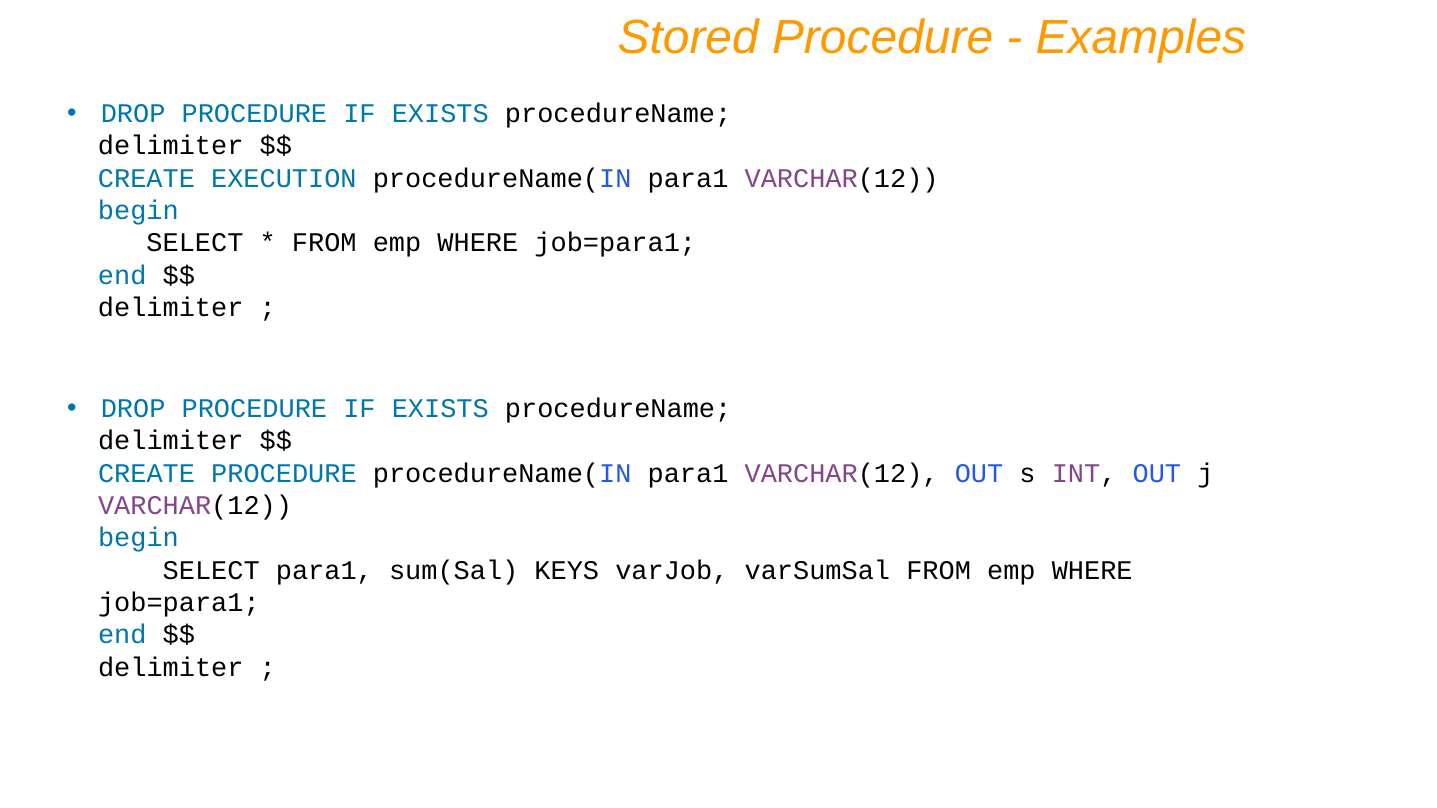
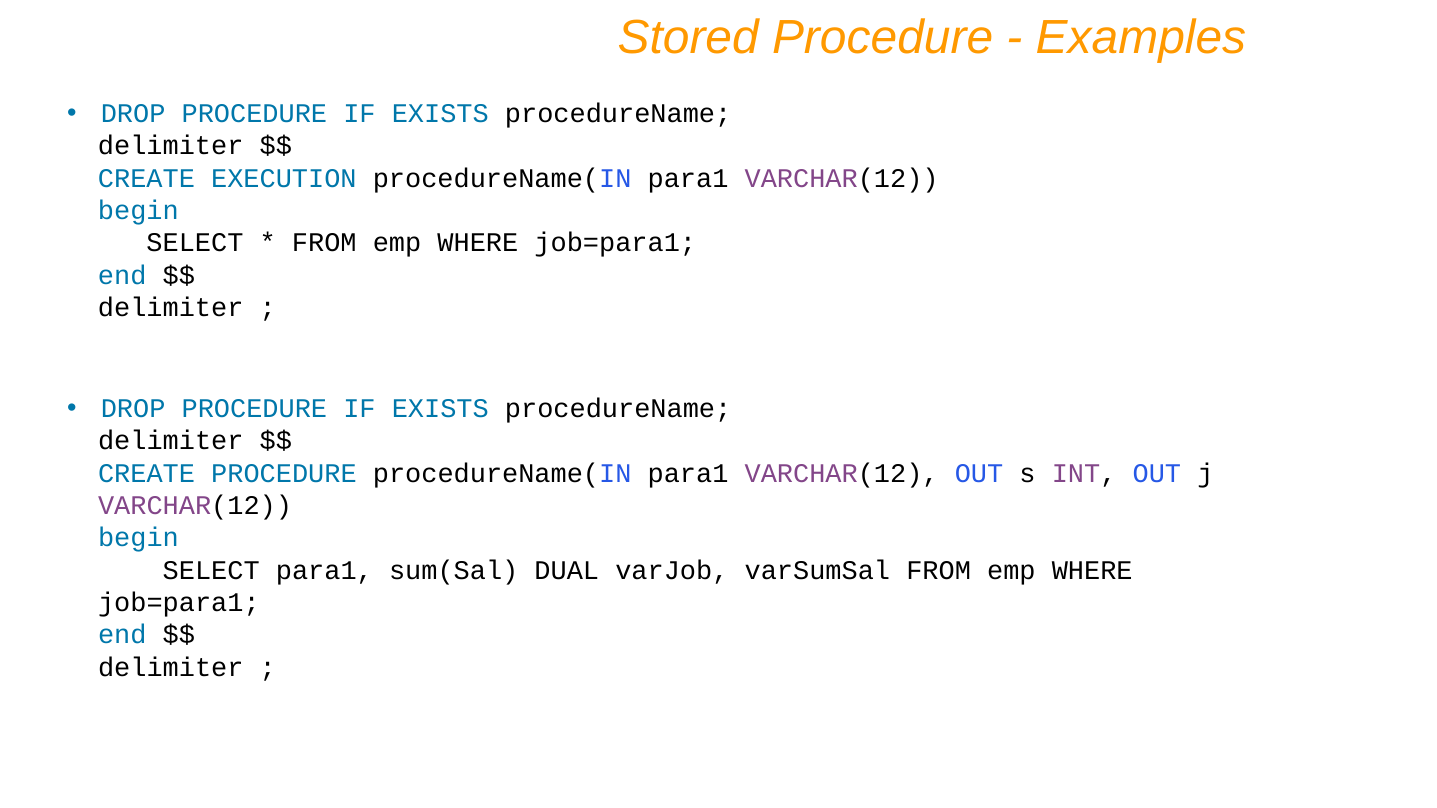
KEYS: KEYS -> DUAL
